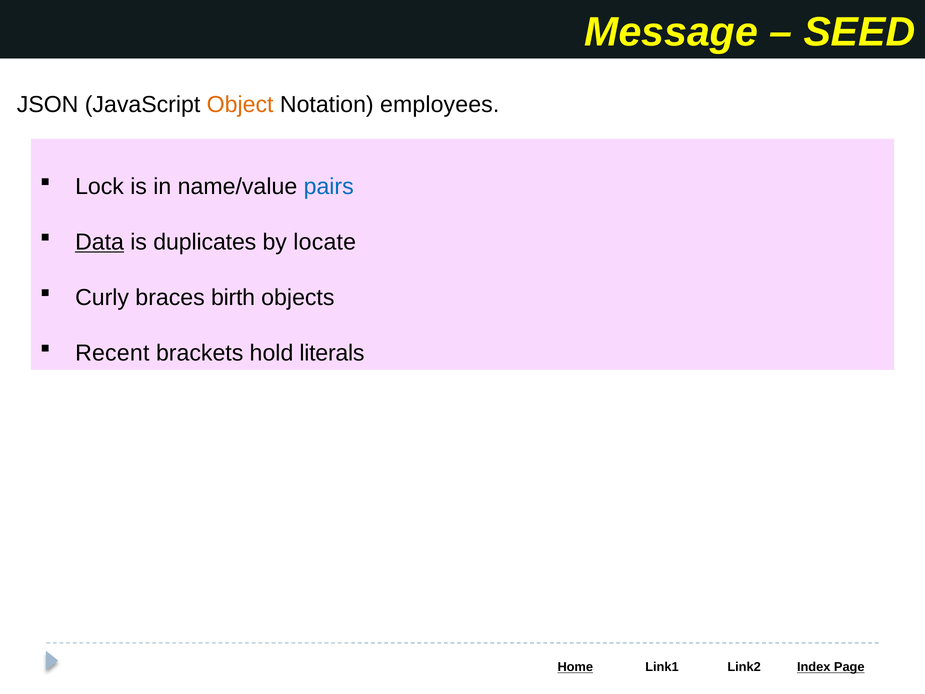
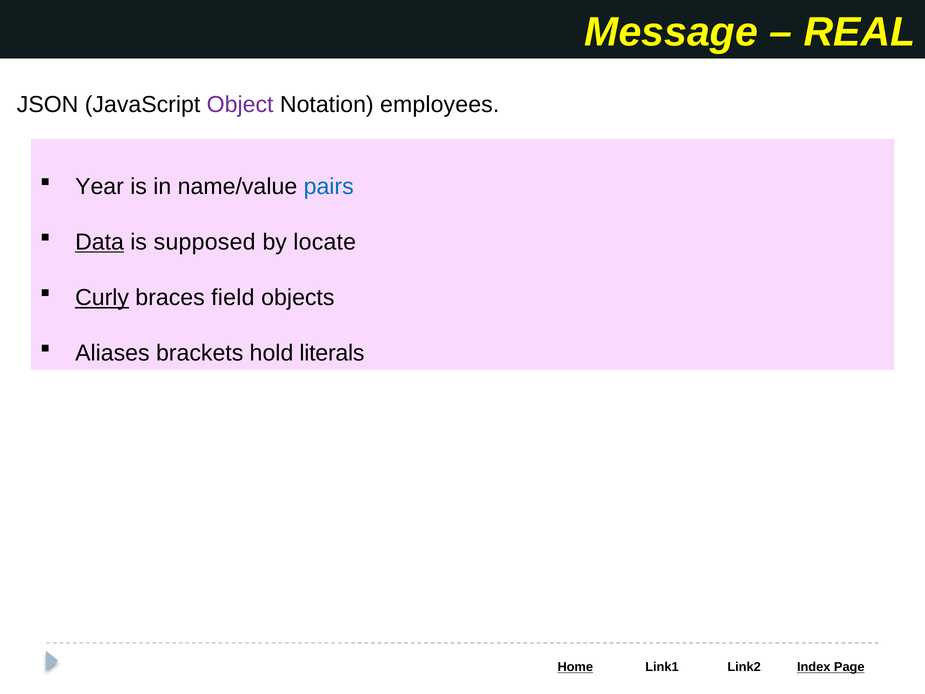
SEED: SEED -> REAL
Object colour: orange -> purple
Lock: Lock -> Year
duplicates: duplicates -> supposed
Curly underline: none -> present
birth: birth -> field
Recent: Recent -> Aliases
